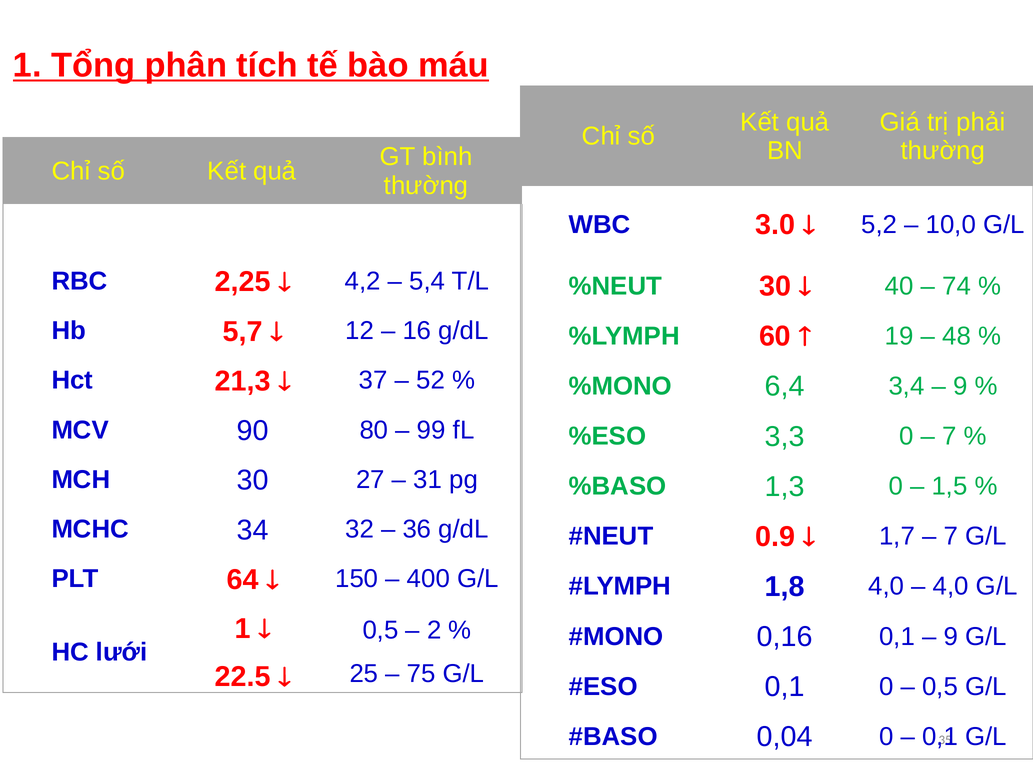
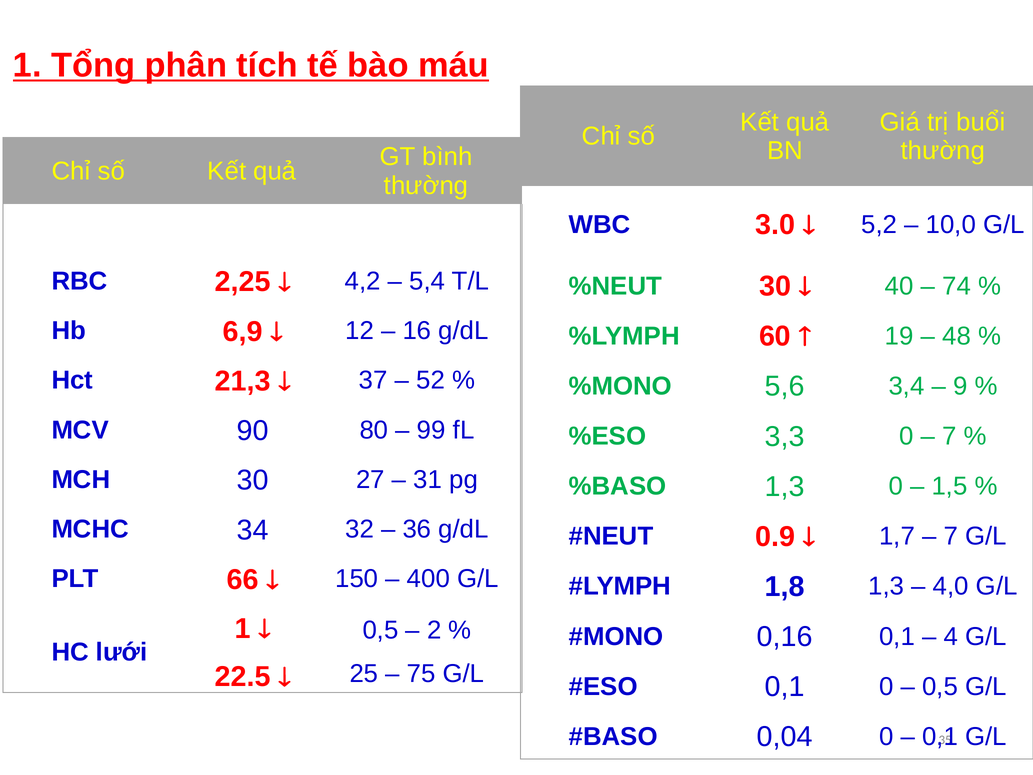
phải: phải -> buổi
5,7: 5,7 -> 6,9
6,4: 6,4 -> 5,6
64: 64 -> 66
1,8 4,0: 4,0 -> 1,3
9 at (951, 636): 9 -> 4
